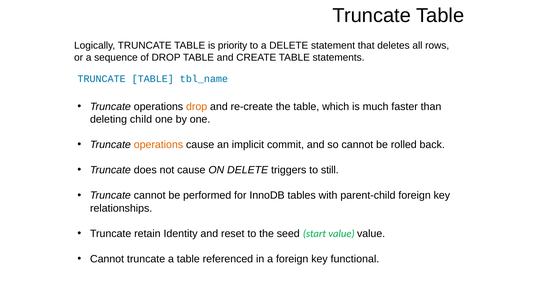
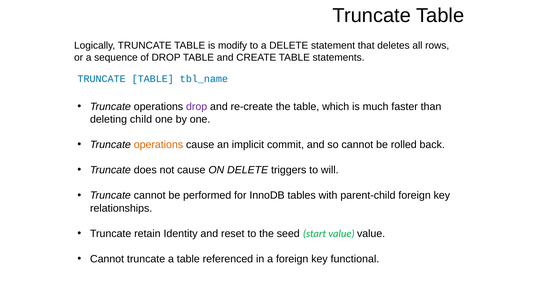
priority: priority -> modify
drop at (197, 107) colour: orange -> purple
still: still -> will
